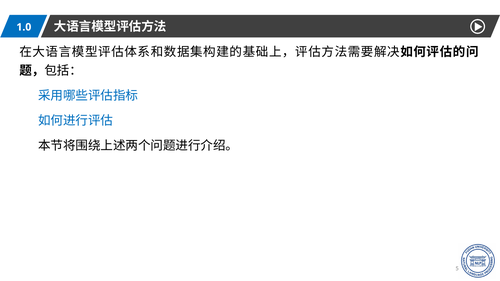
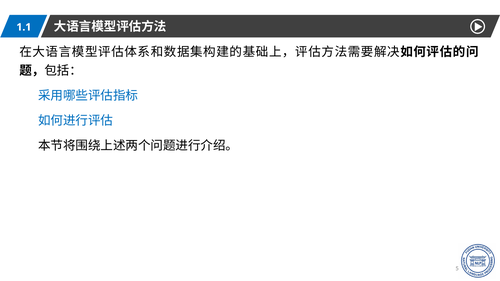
1.0: 1.0 -> 1.1
